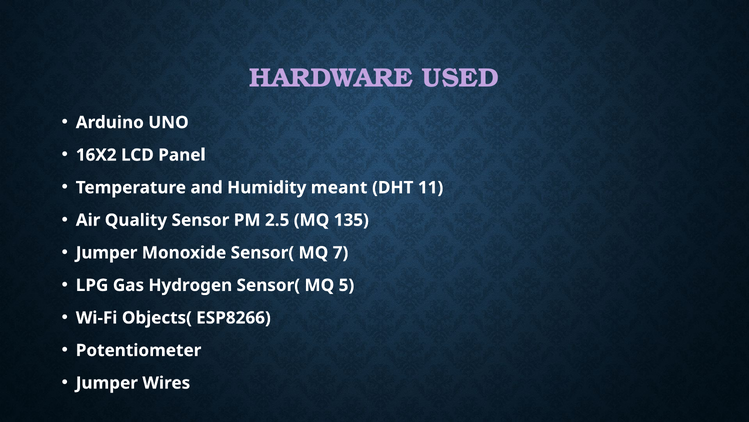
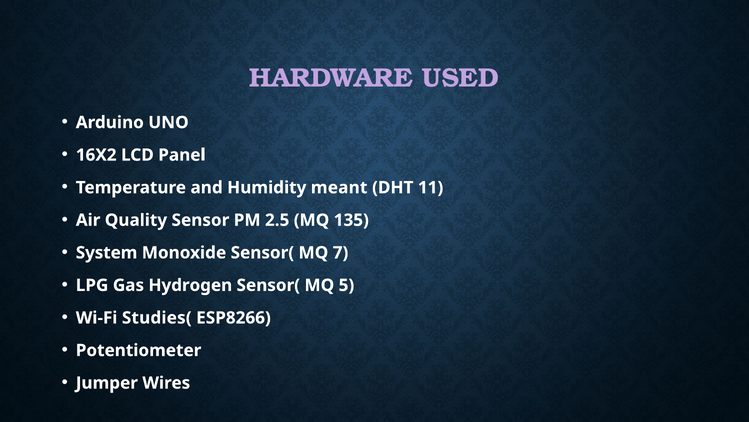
Jumper at (107, 252): Jumper -> System
Objects(: Objects( -> Studies(
